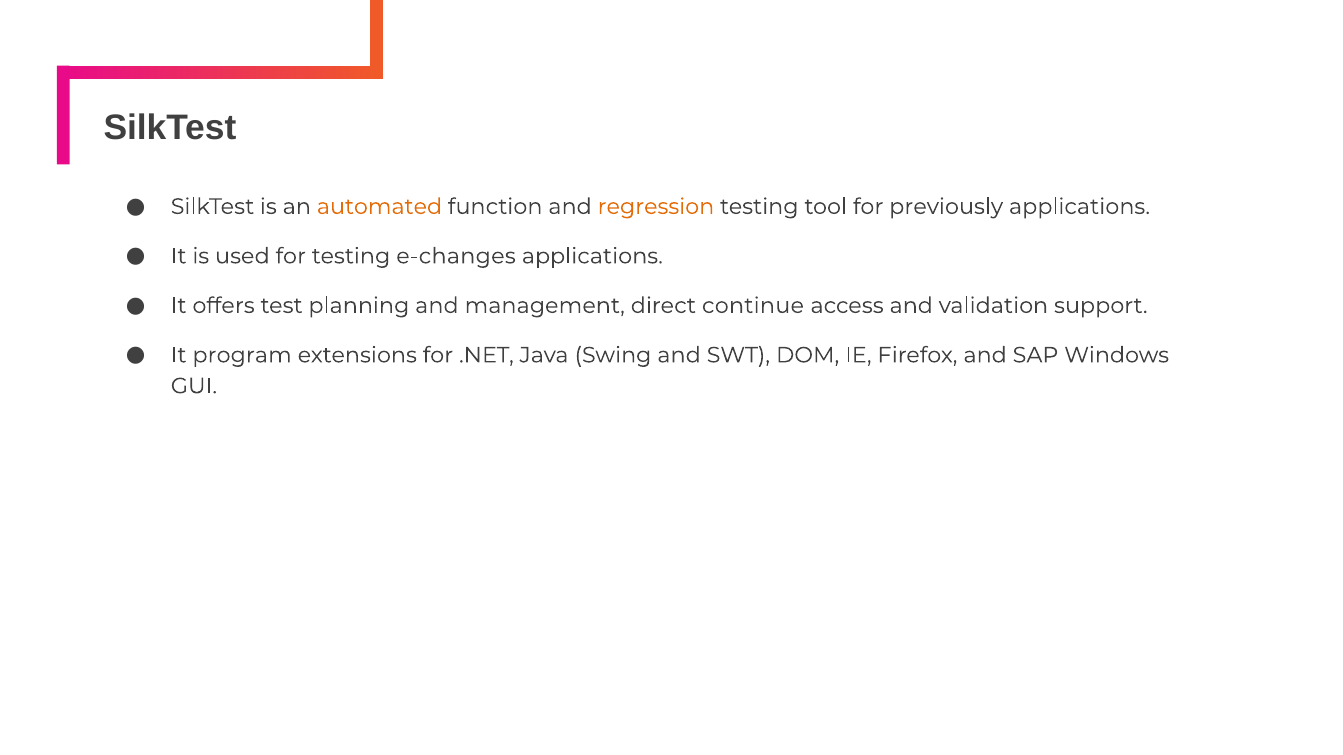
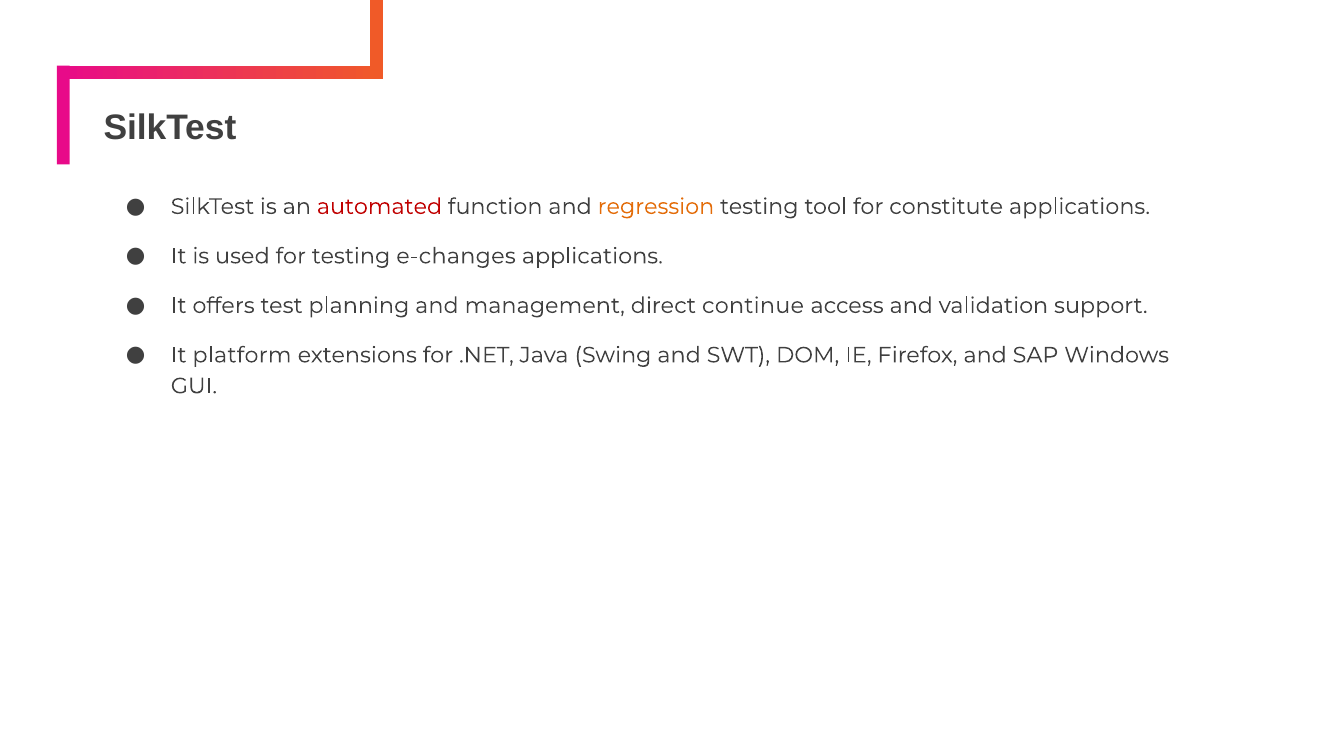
automated colour: orange -> red
previously: previously -> constitute
program: program -> platform
